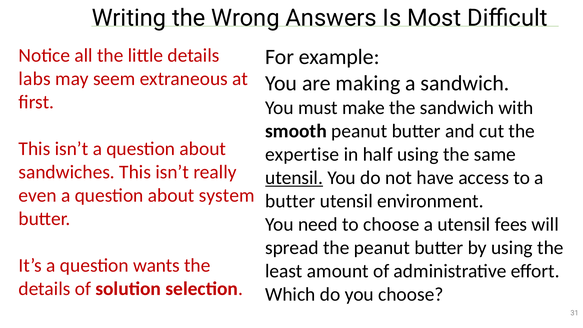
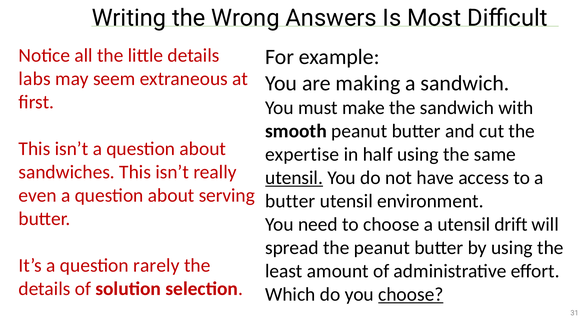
system: system -> serving
fees: fees -> drift
wants: wants -> rarely
choose at (411, 294) underline: none -> present
